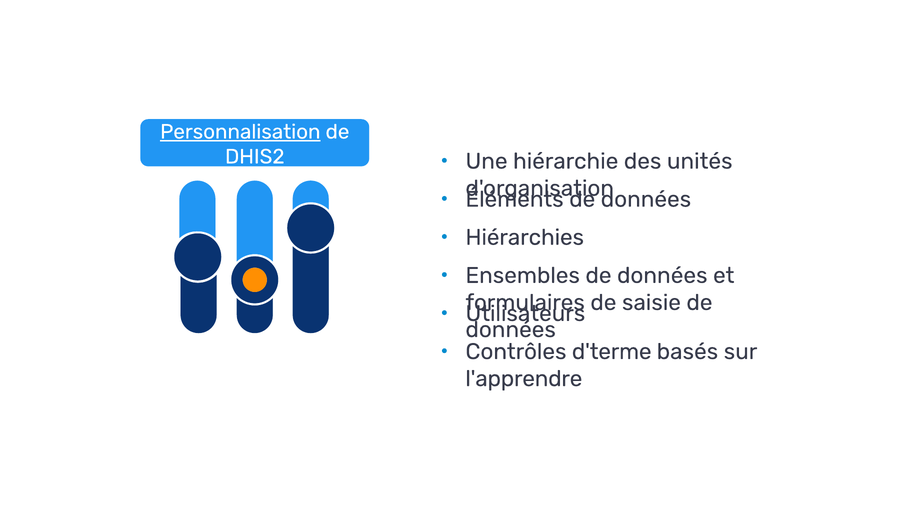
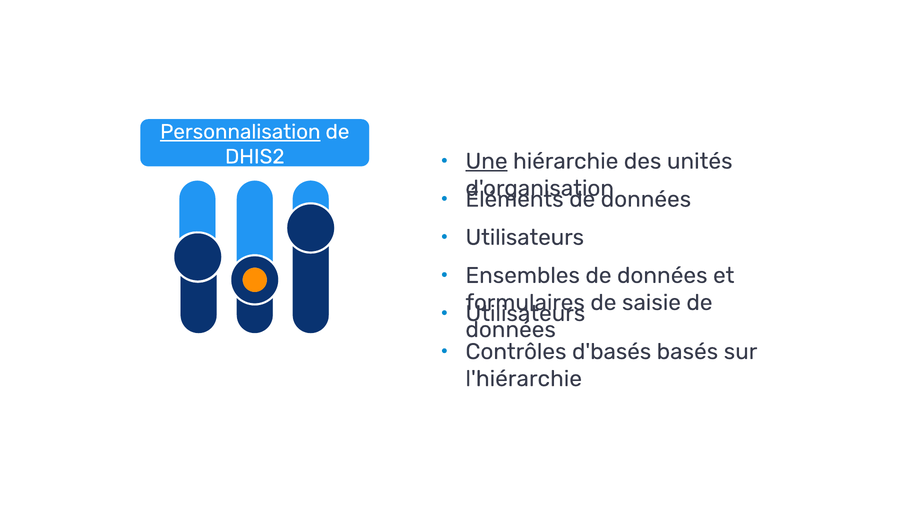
Une underline: none -> present
Hiérarchies at (525, 237): Hiérarchies -> Utilisateurs
d'terme: d'terme -> d'basés
l'apprendre: l'apprendre -> l'hiérarchie
